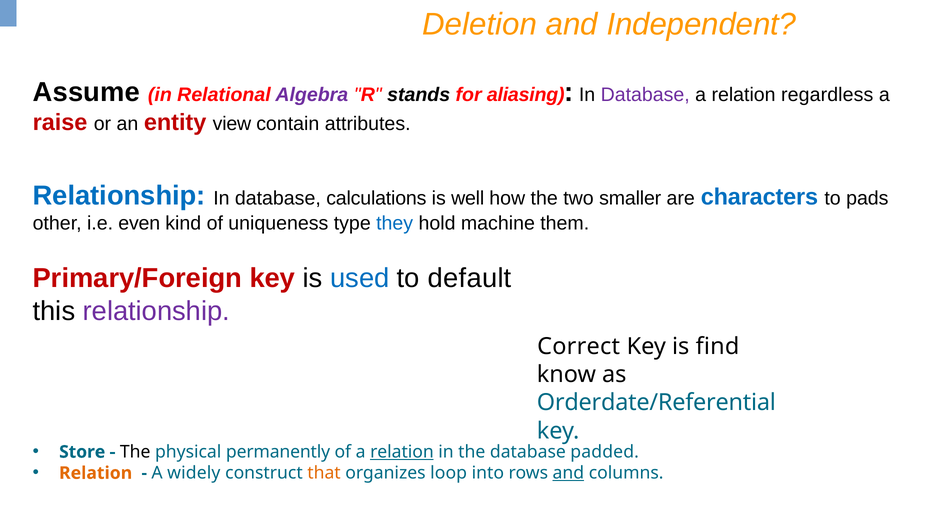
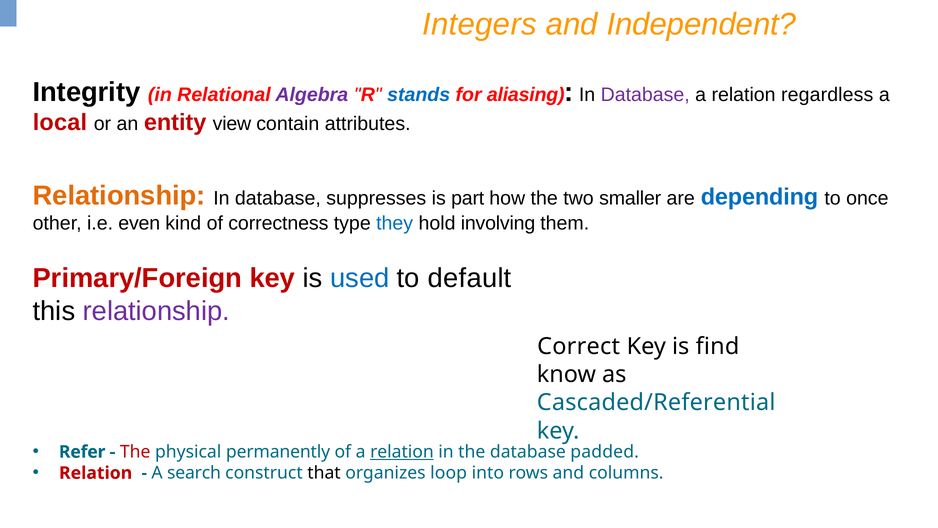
Deletion: Deletion -> Integers
Assume: Assume -> Integrity
stands colour: black -> blue
raise: raise -> local
Relationship at (119, 196) colour: blue -> orange
calculations: calculations -> suppresses
well: well -> part
characters: characters -> depending
pads: pads -> once
uniqueness: uniqueness -> correctness
machine: machine -> involving
Orderdate/Referential: Orderdate/Referential -> Cascaded/Referential
Store: Store -> Refer
The at (135, 452) colour: black -> red
Relation at (96, 473) colour: orange -> red
widely: widely -> search
that colour: orange -> black
and at (568, 473) underline: present -> none
